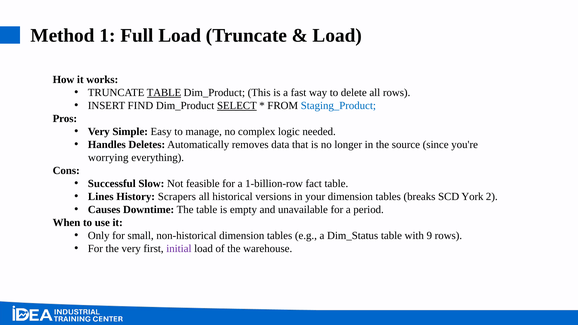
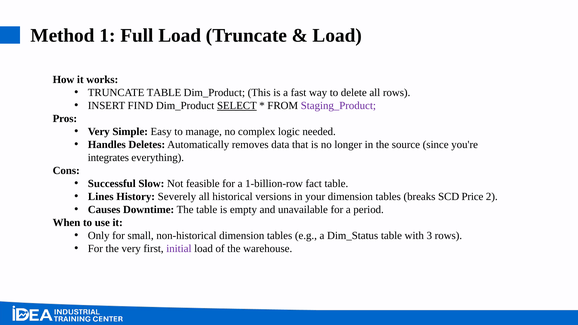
TABLE at (164, 93) underline: present -> none
Staging_Product colour: blue -> purple
worrying: worrying -> integrates
Scrapers: Scrapers -> Severely
York: York -> Price
9: 9 -> 3
